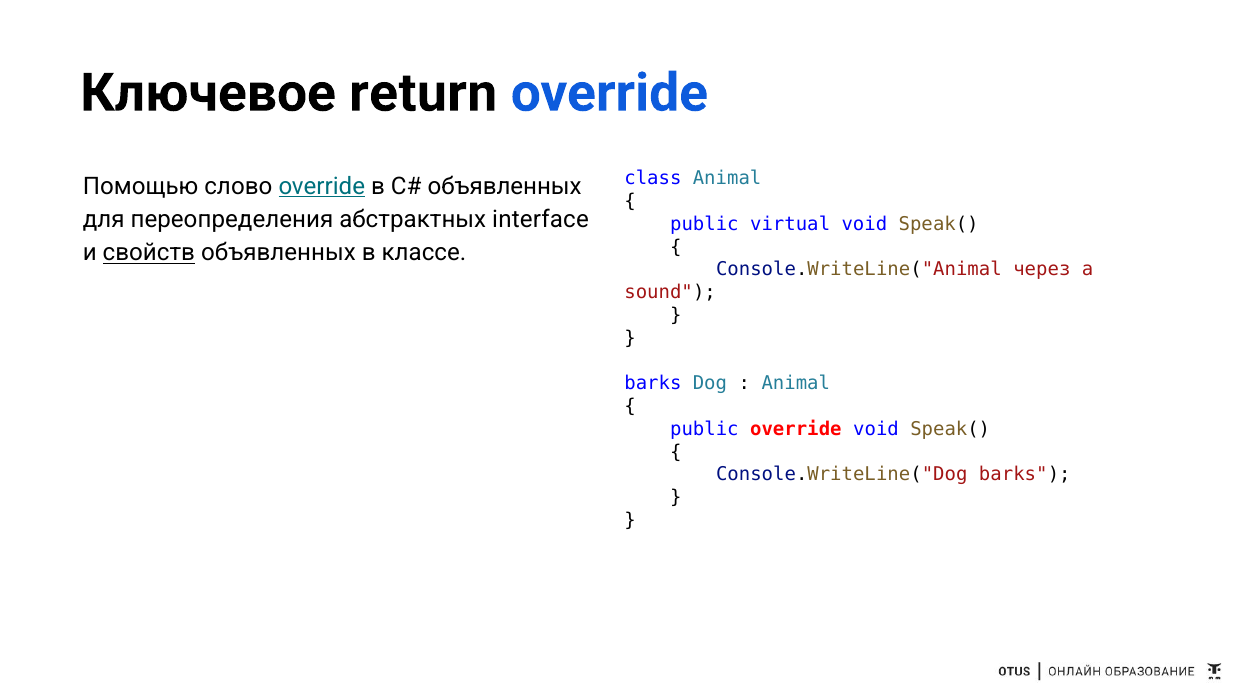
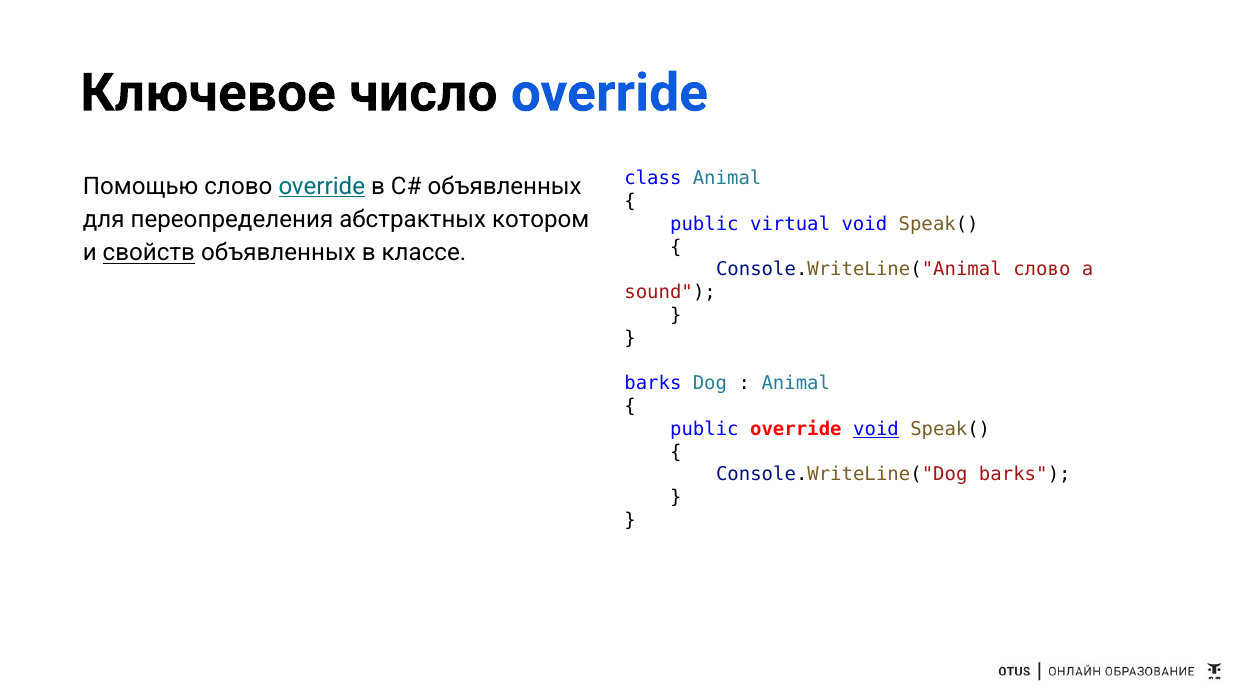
return: return -> число
interface: interface -> котором
Console.WriteLine("Animal через: через -> слово
void at (876, 429) underline: none -> present
